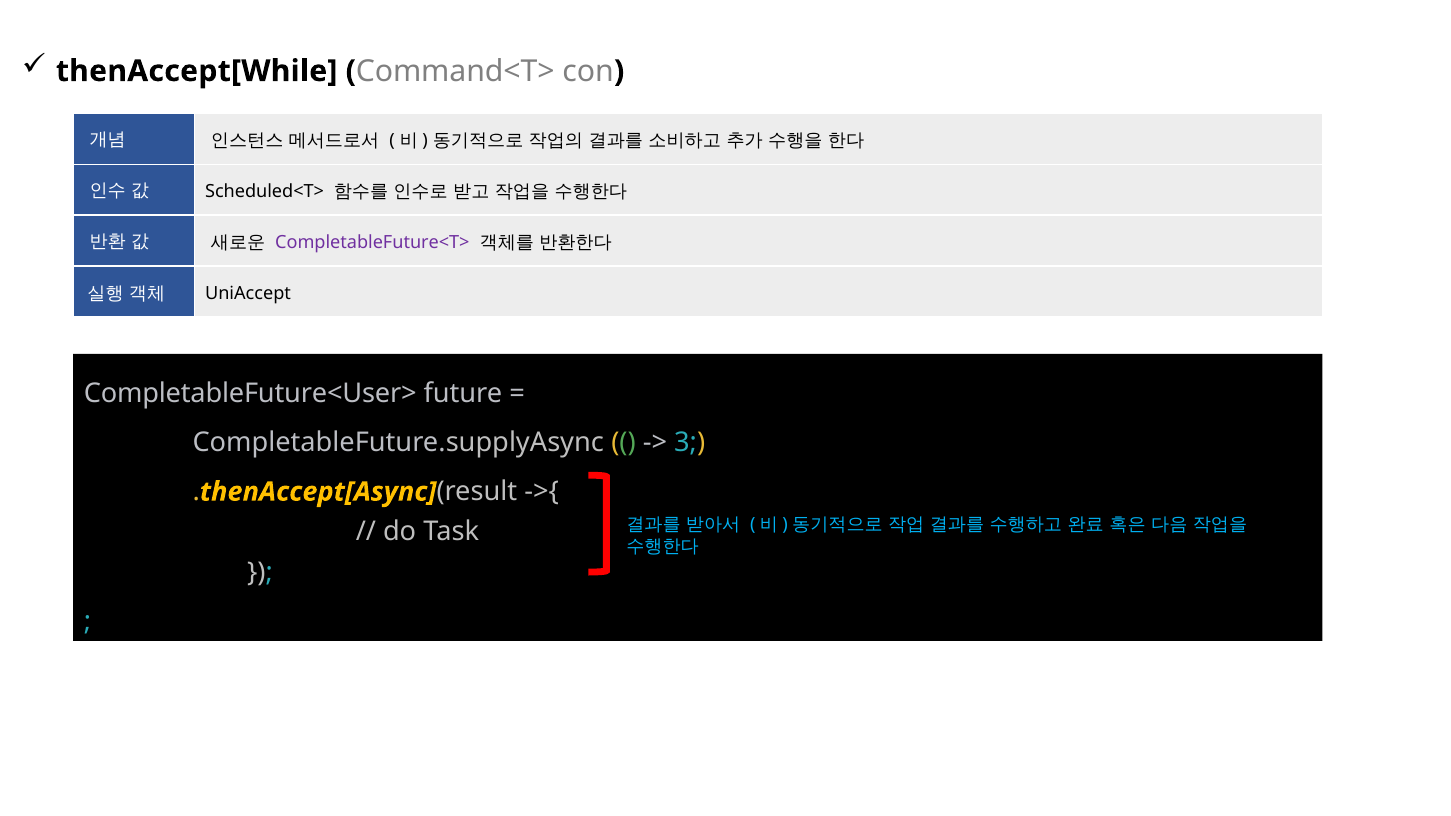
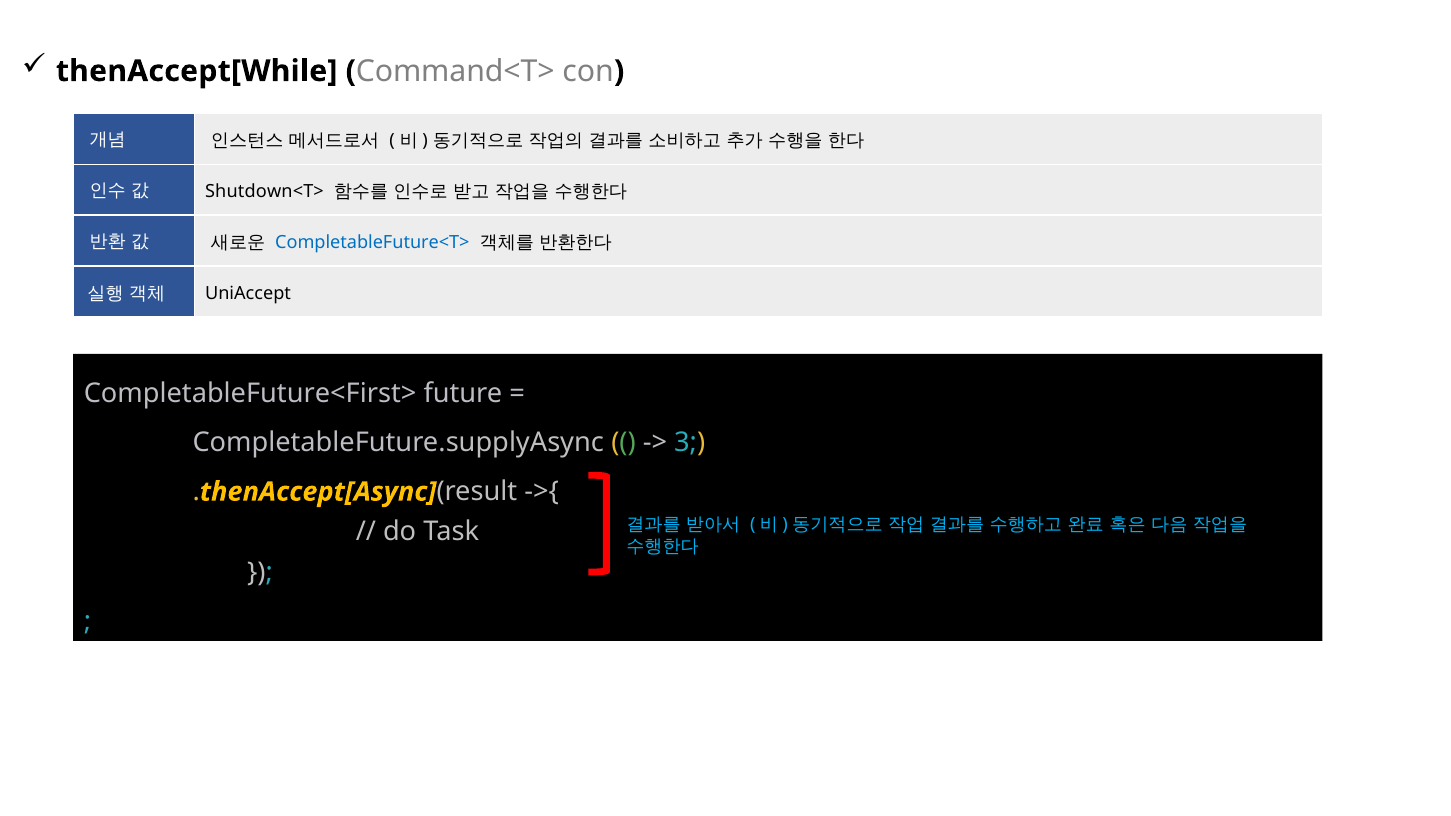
Scheduled<T>: Scheduled<T> -> Shutdown<T>
CompletableFuture<T> colour: purple -> blue
CompletableFuture<User>: CompletableFuture<User> -> CompletableFuture<First>
